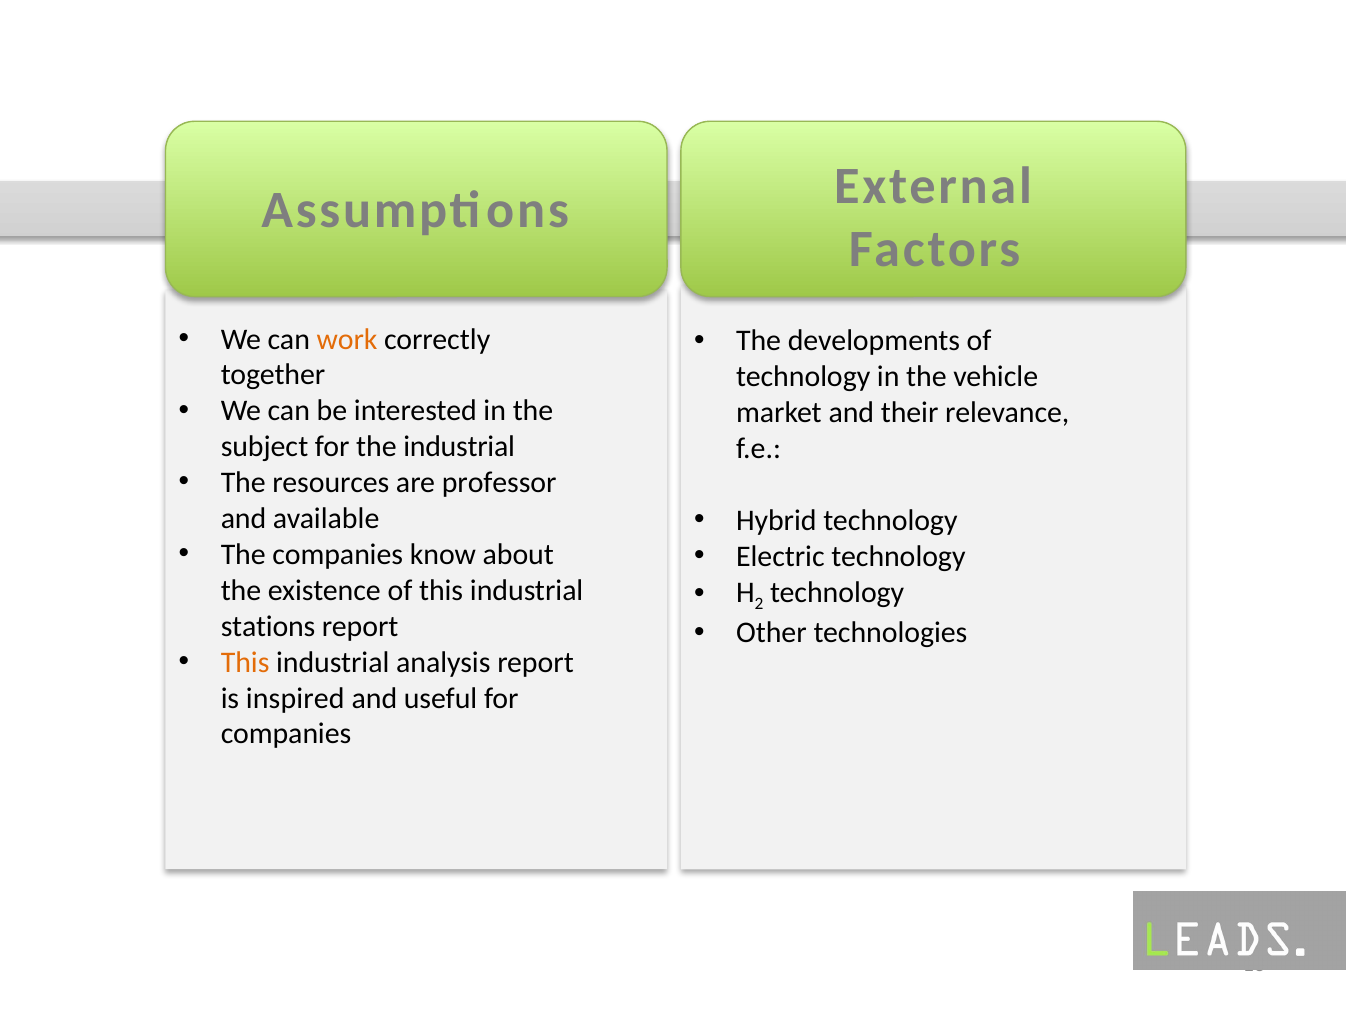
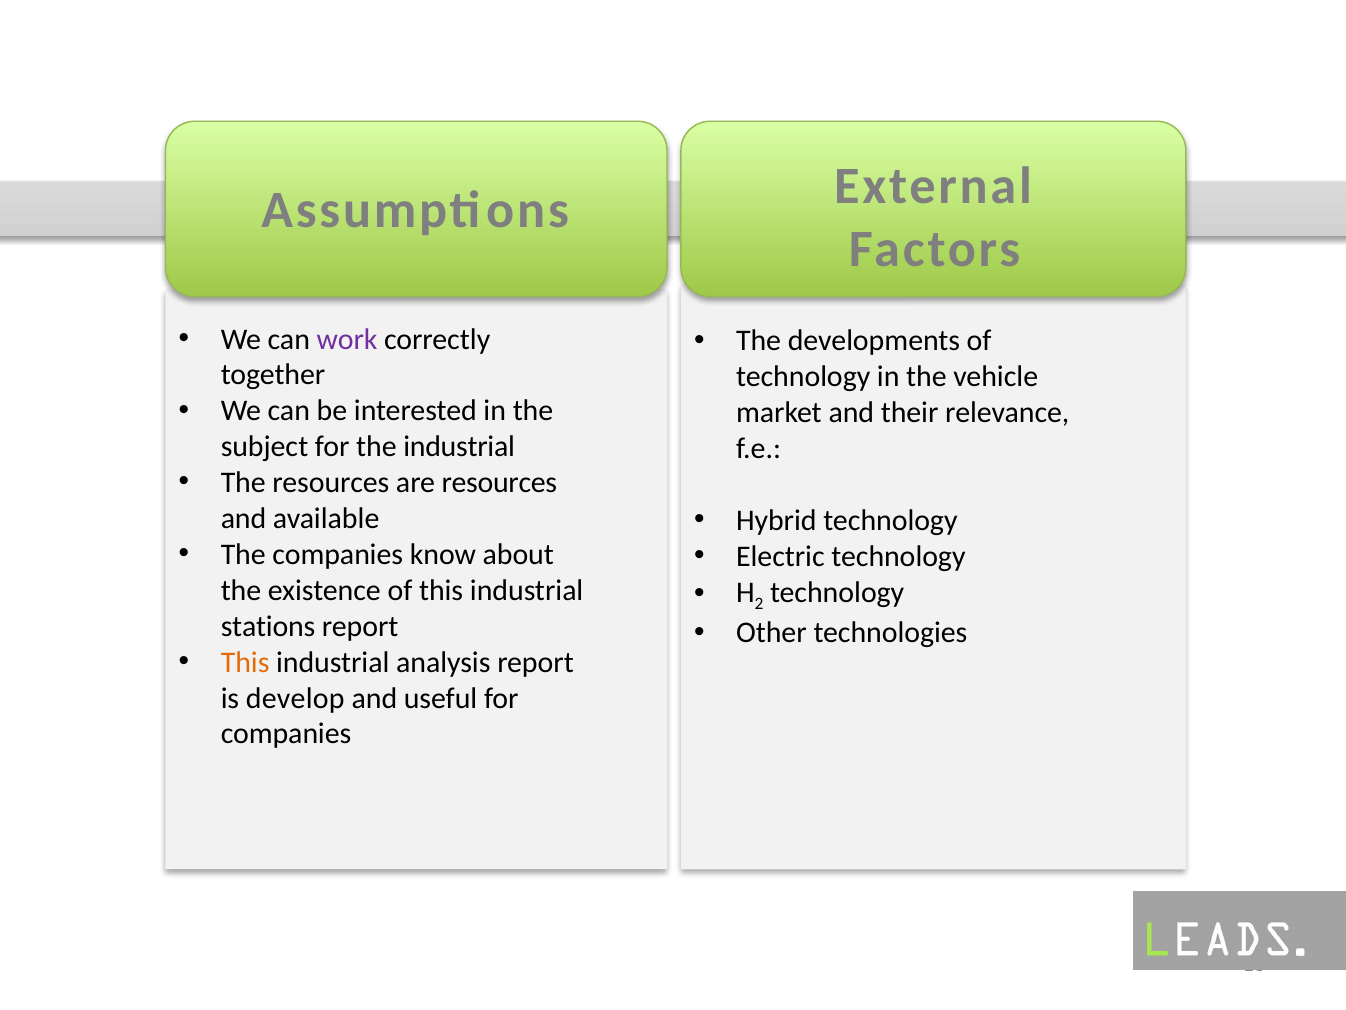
work colour: orange -> purple
are professor: professor -> resources
inspired: inspired -> develop
